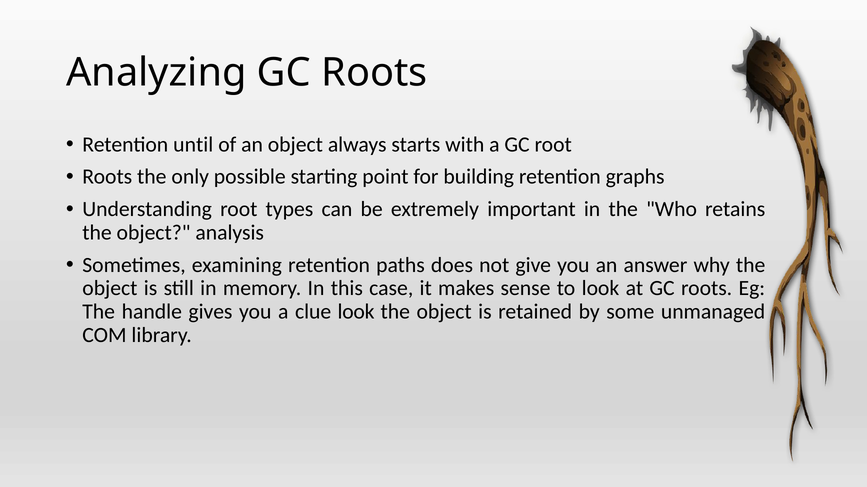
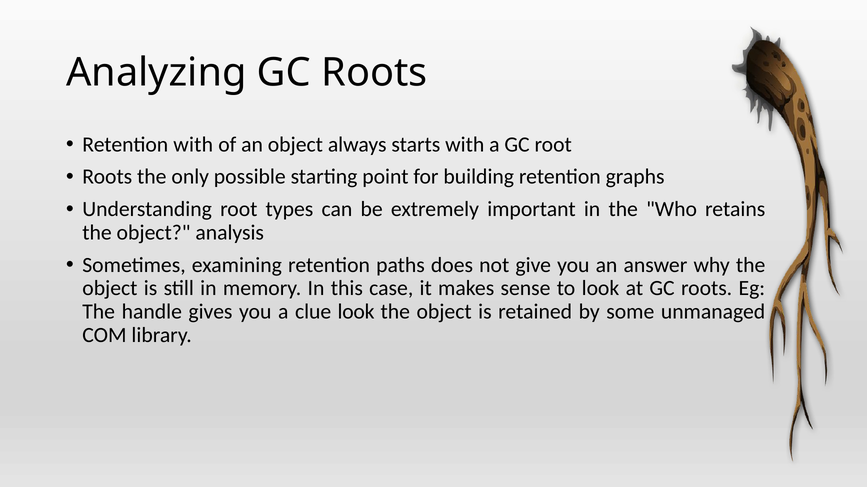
Retention until: until -> with
